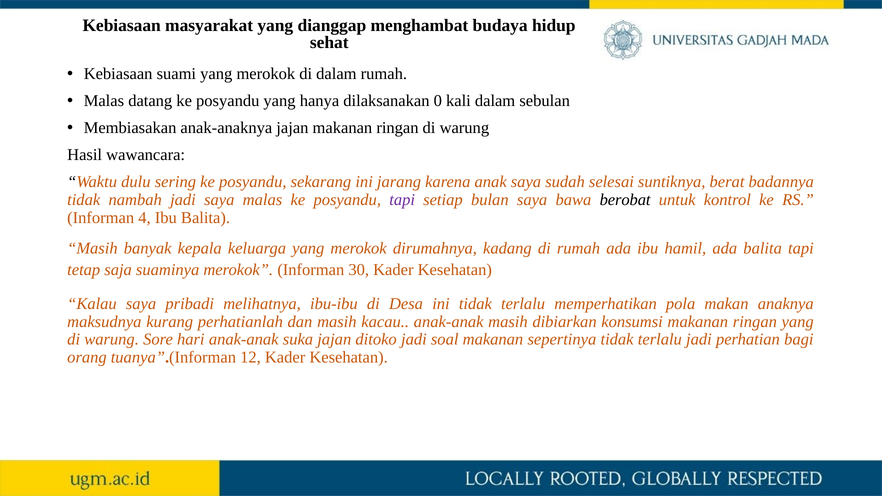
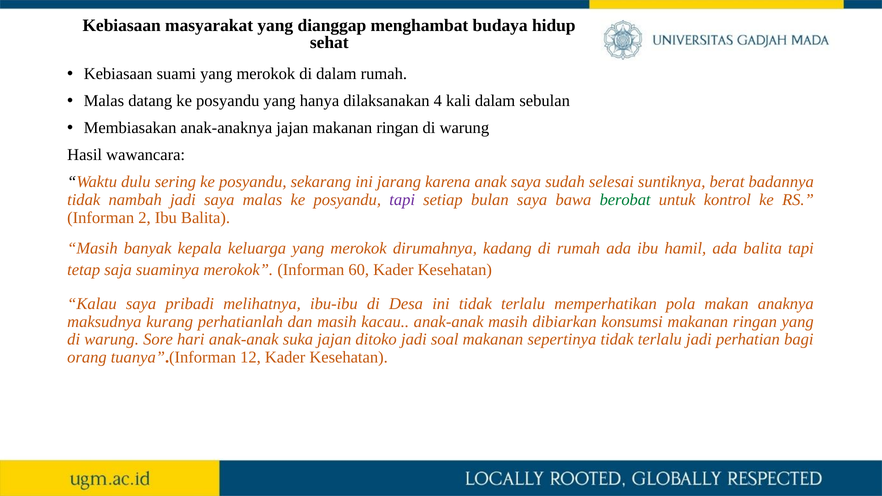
0: 0 -> 4
berobat colour: black -> green
4: 4 -> 2
30: 30 -> 60
